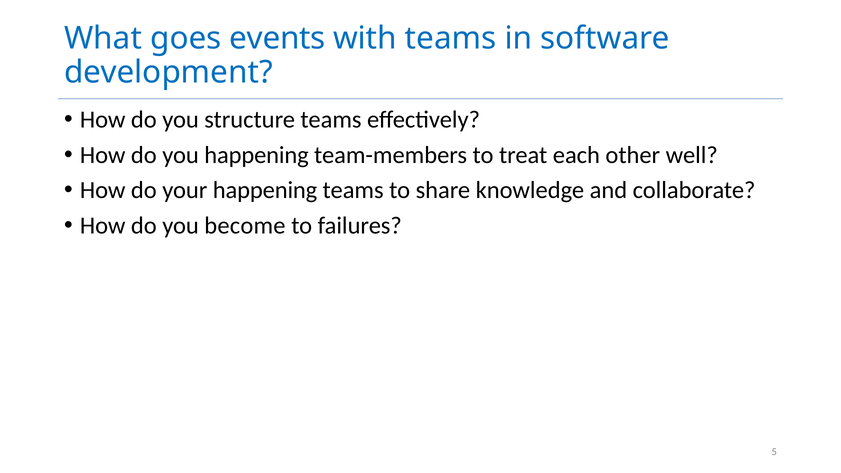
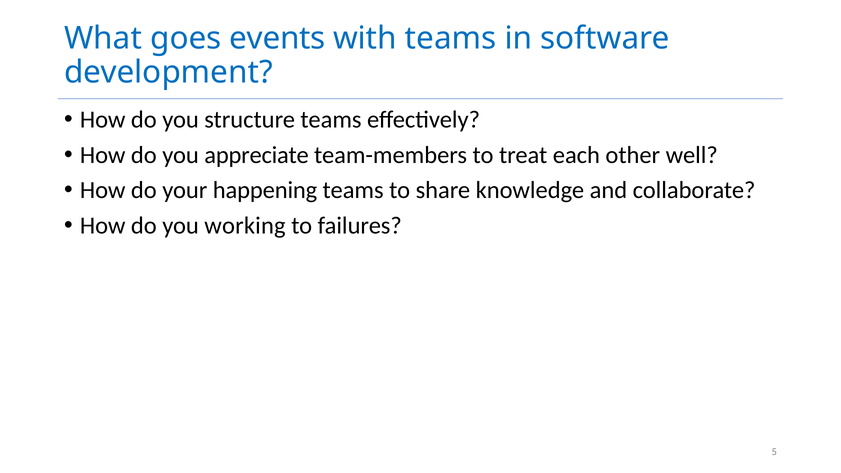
you happening: happening -> appreciate
become: become -> working
